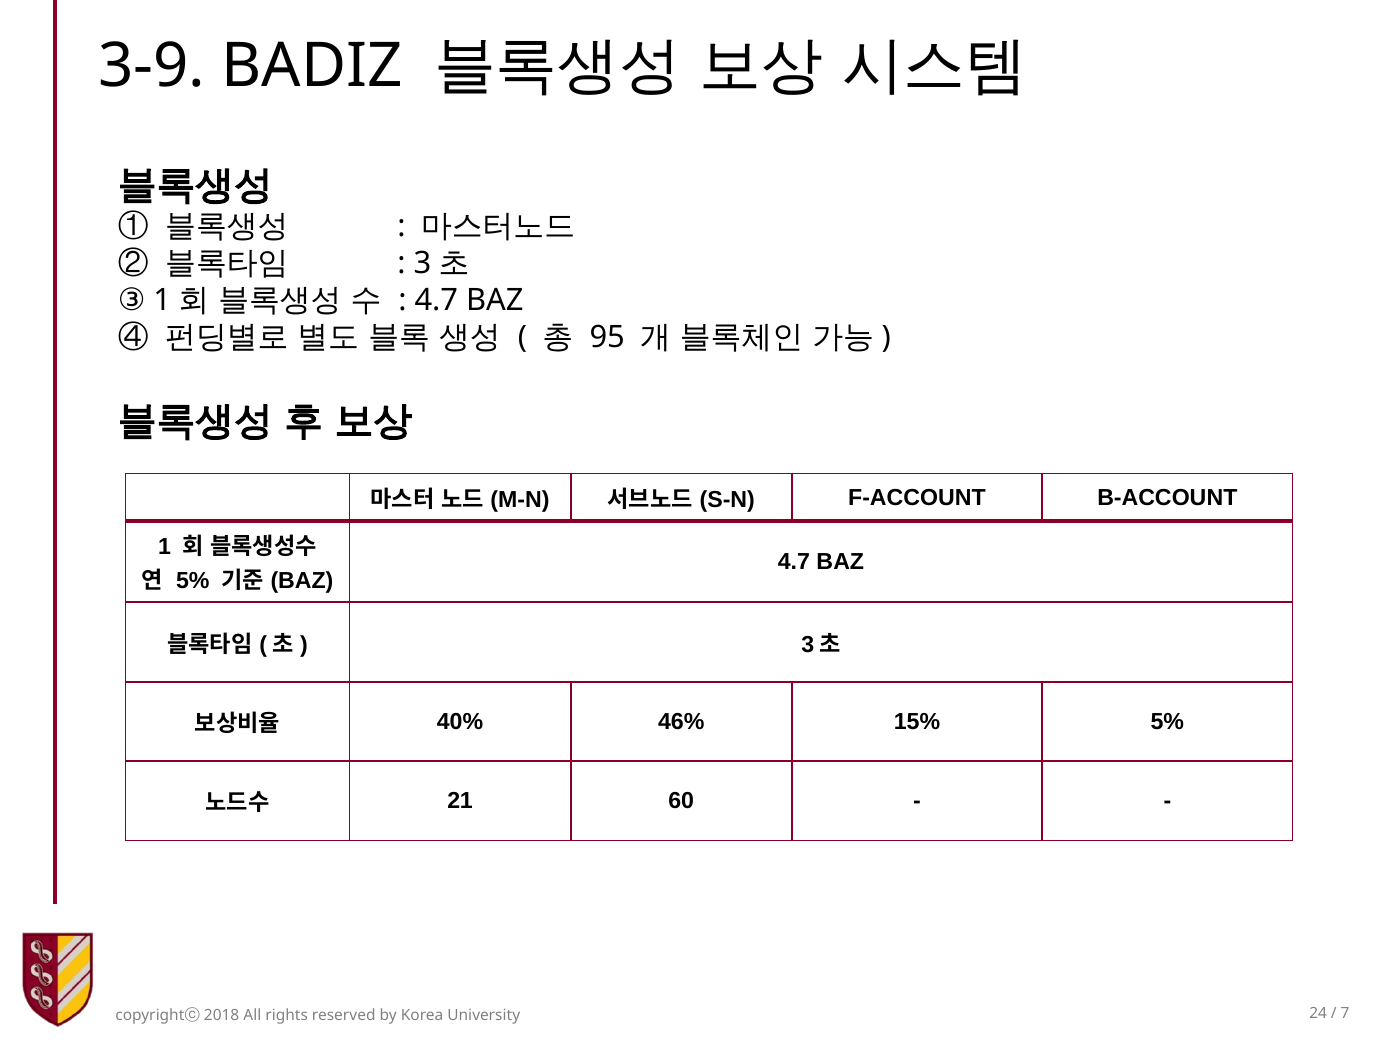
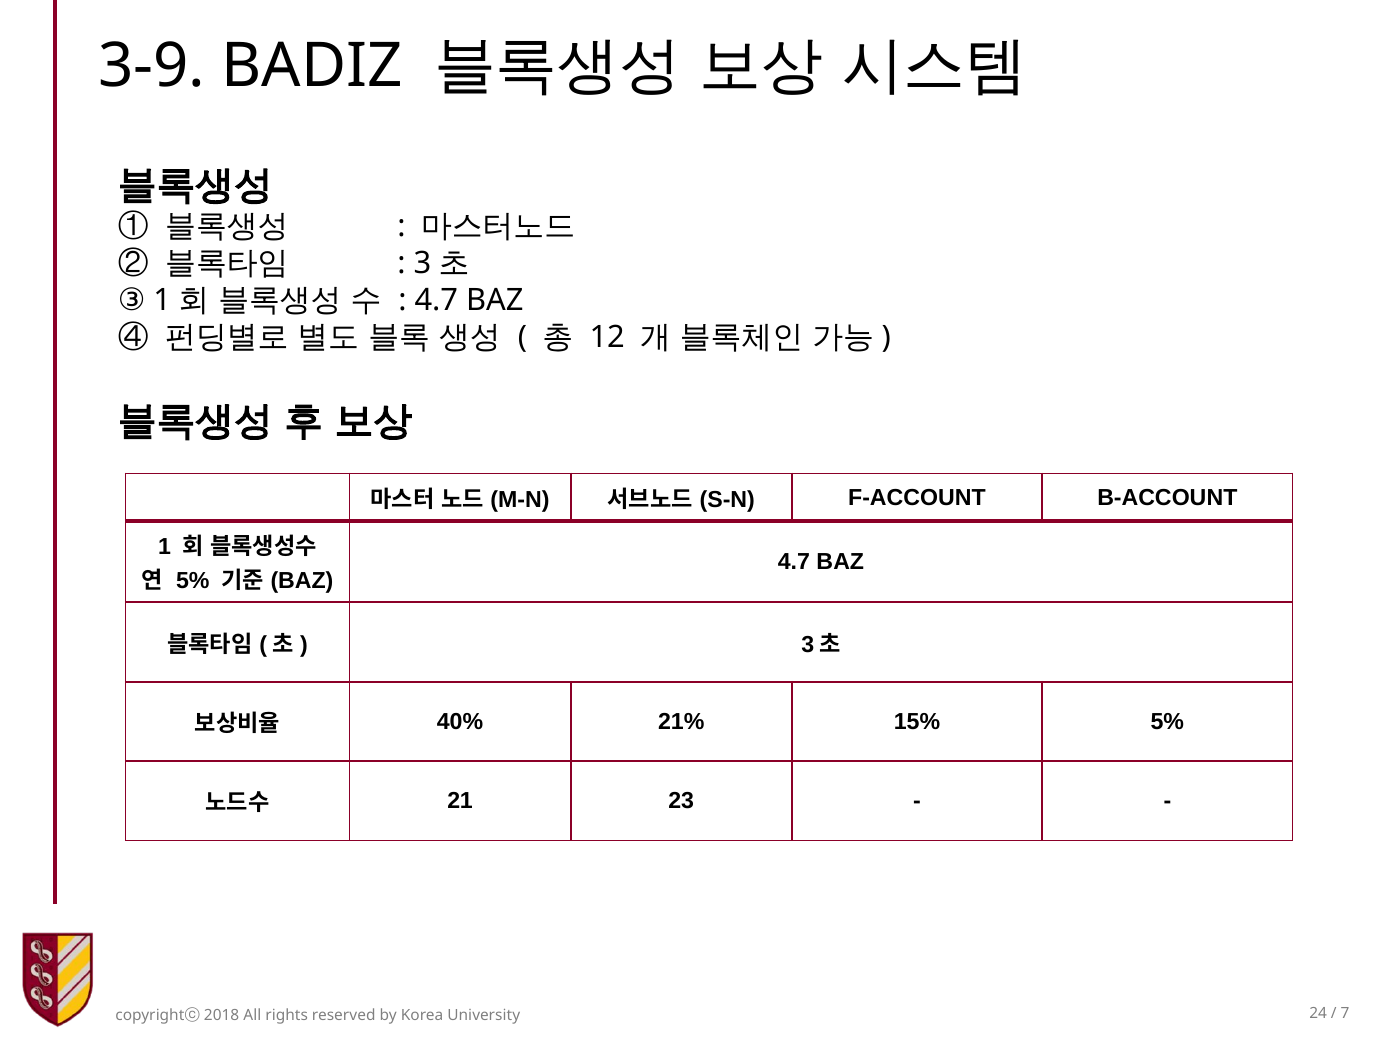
95: 95 -> 12
46%: 46% -> 21%
60: 60 -> 23
